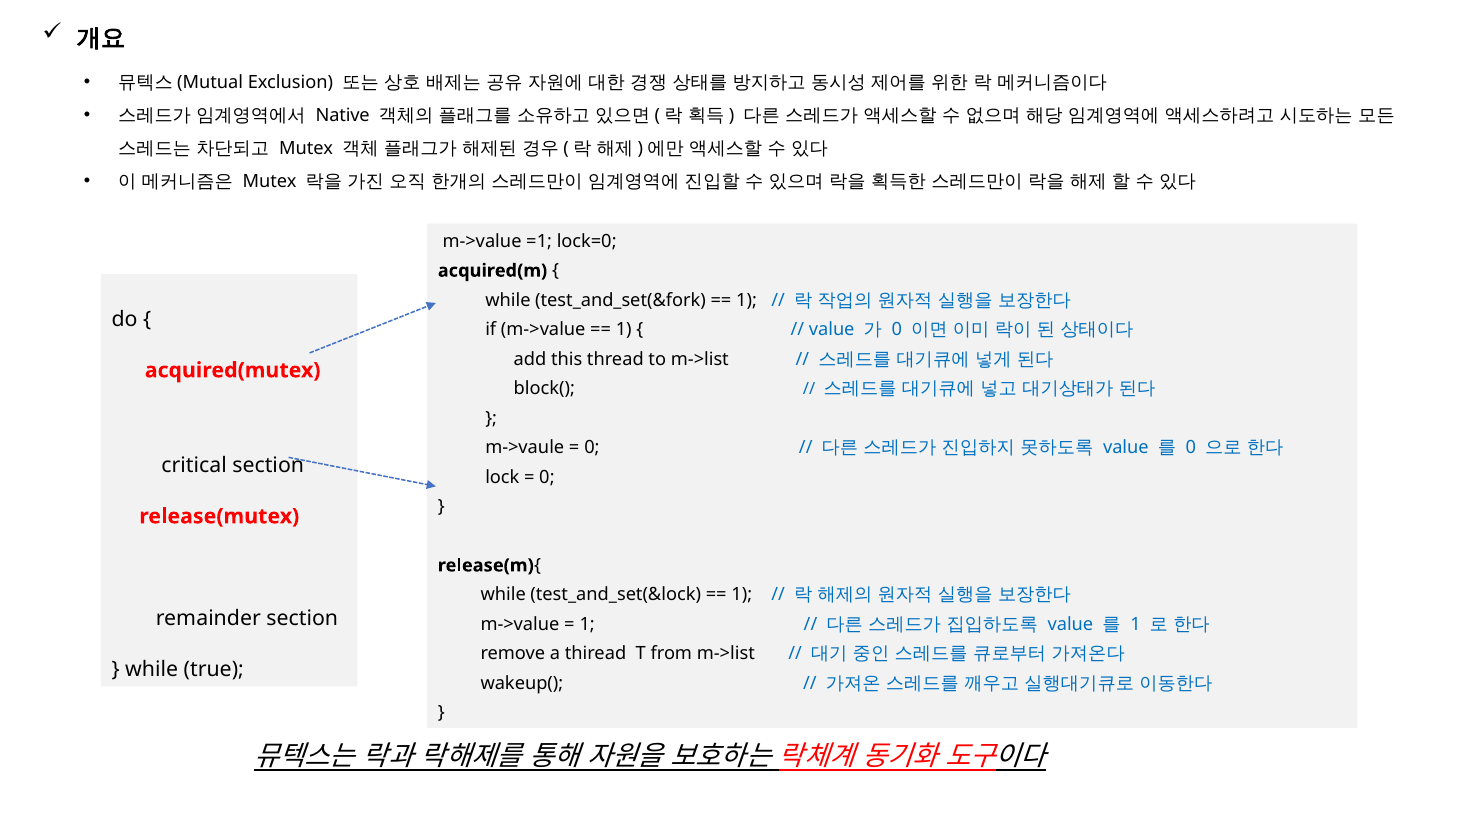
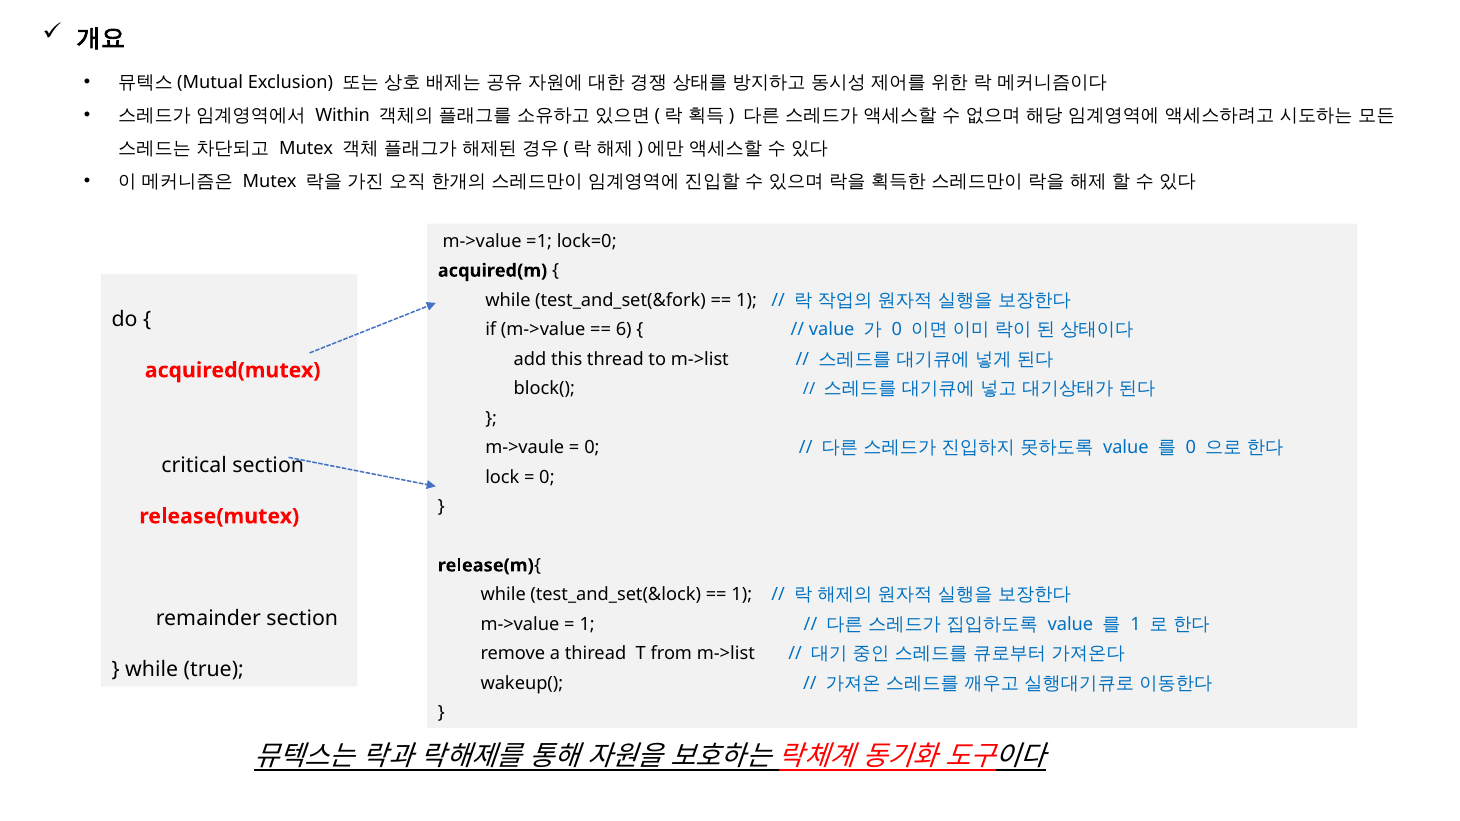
Native: Native -> Within
1 at (624, 330): 1 -> 6
